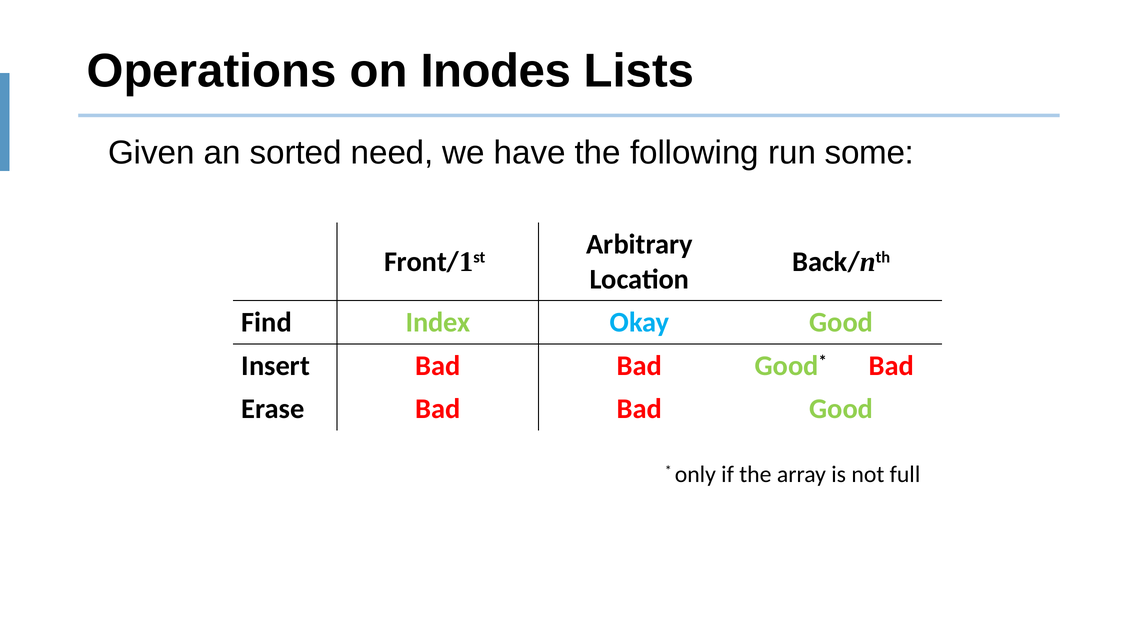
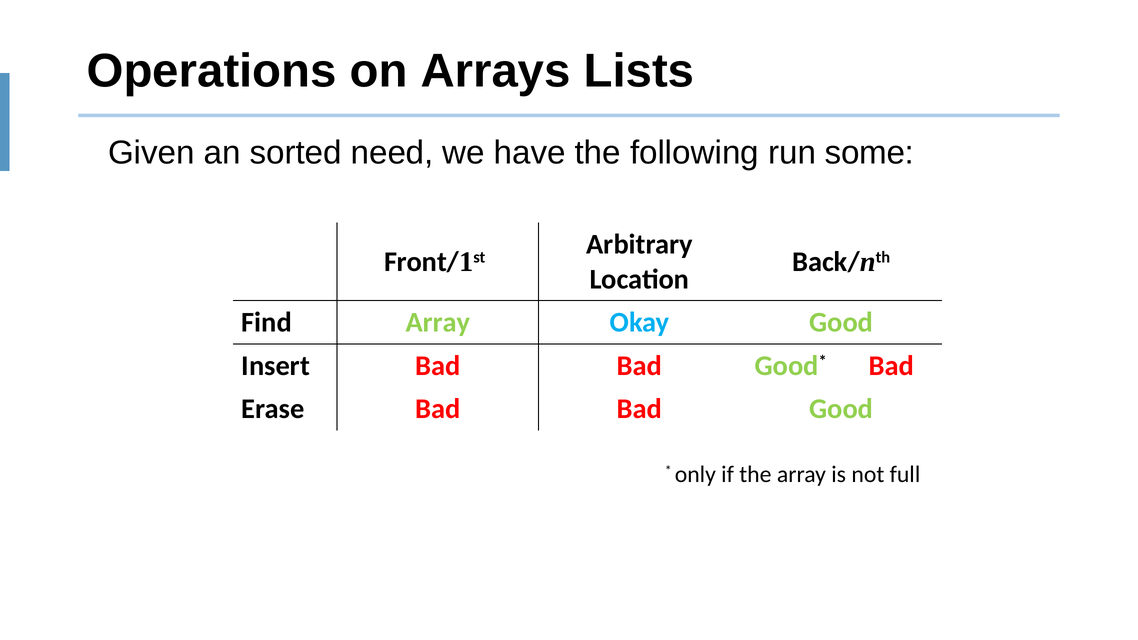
Inodes: Inodes -> Arrays
Find Index: Index -> Array
